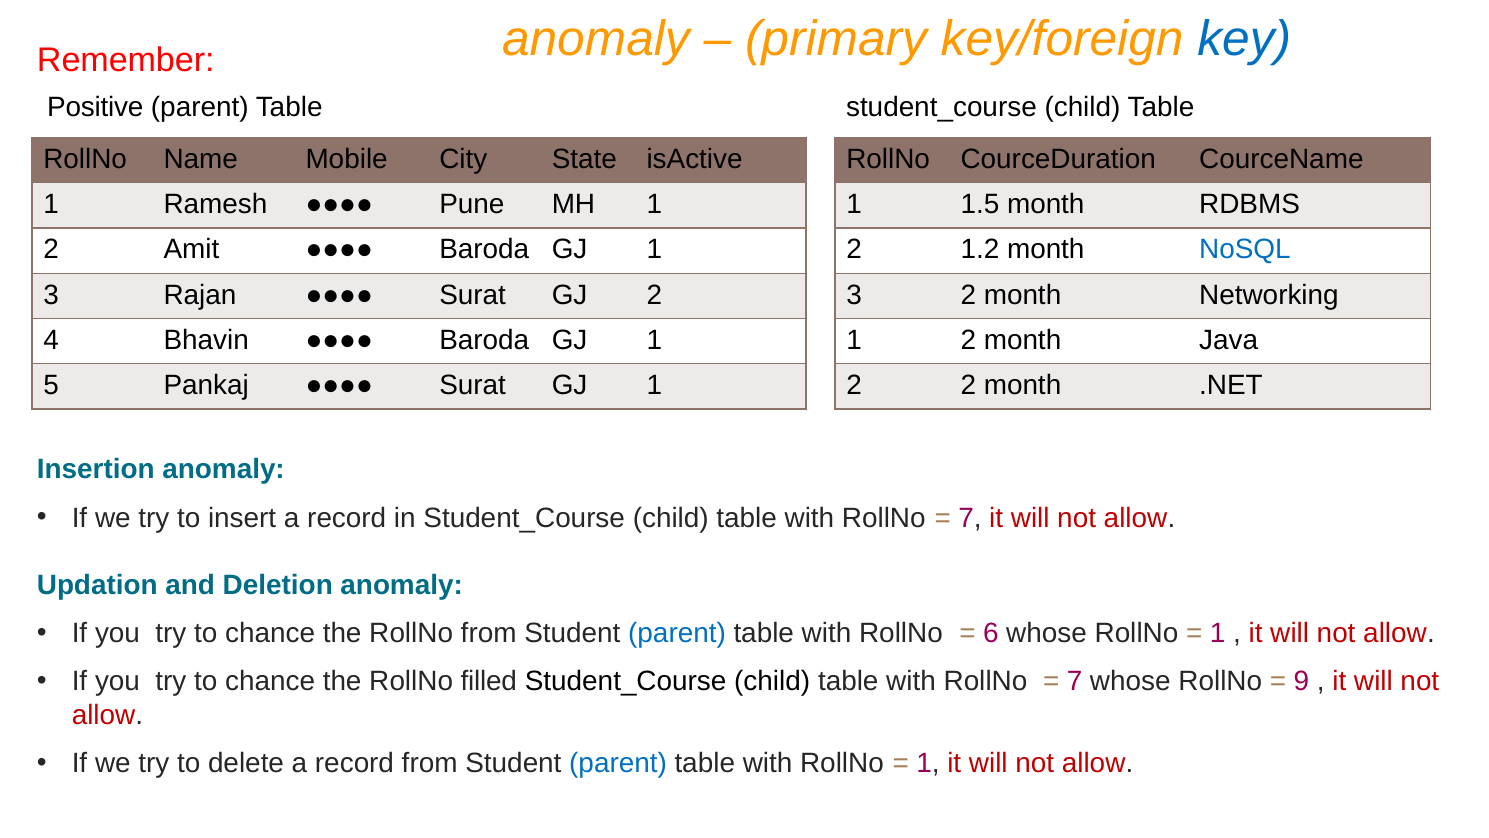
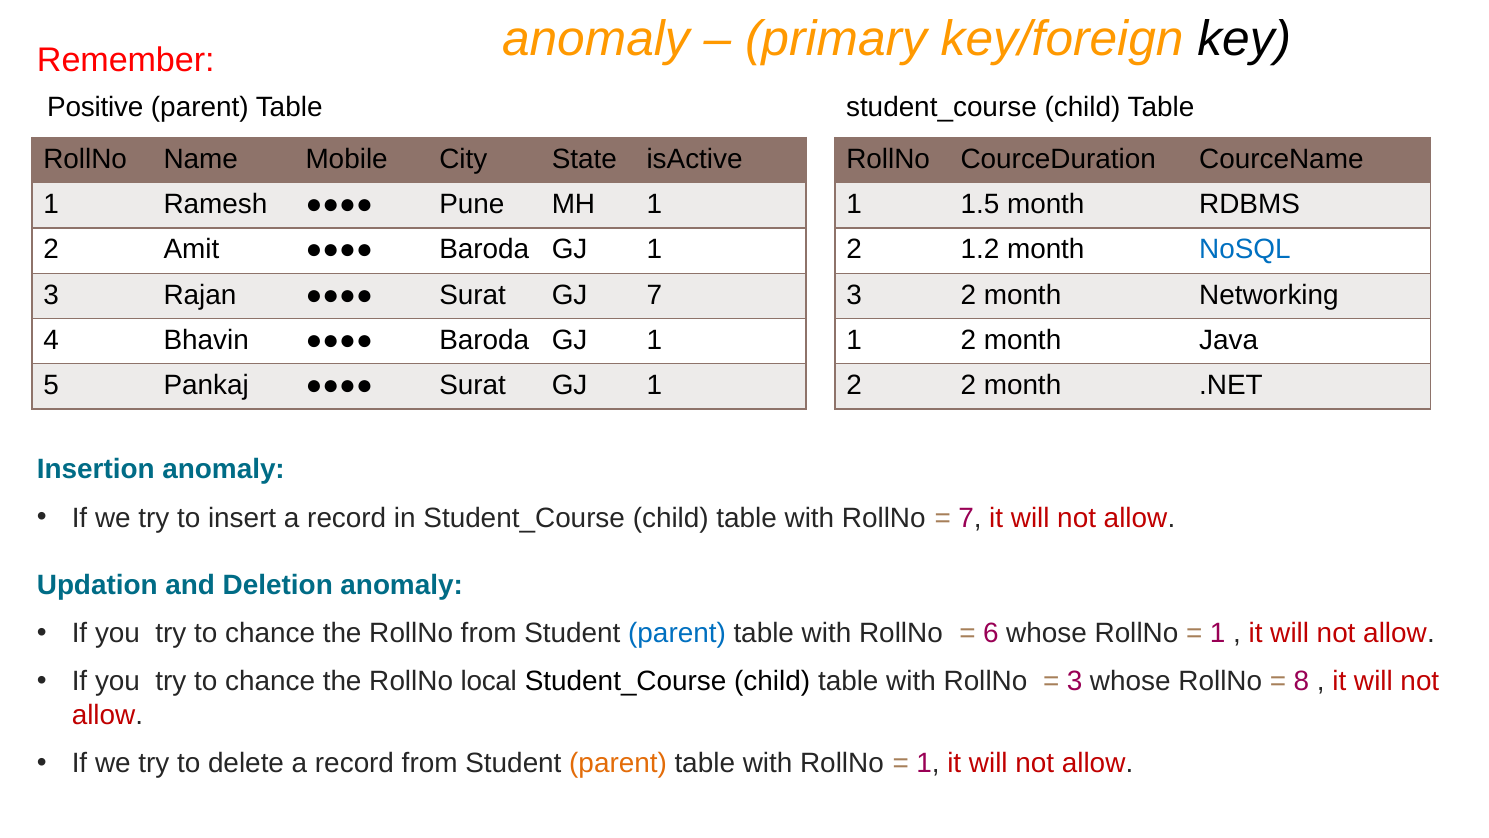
key colour: blue -> black
GJ 2: 2 -> 7
filled: filled -> local
7 at (1075, 681): 7 -> 3
9: 9 -> 8
parent at (618, 763) colour: blue -> orange
